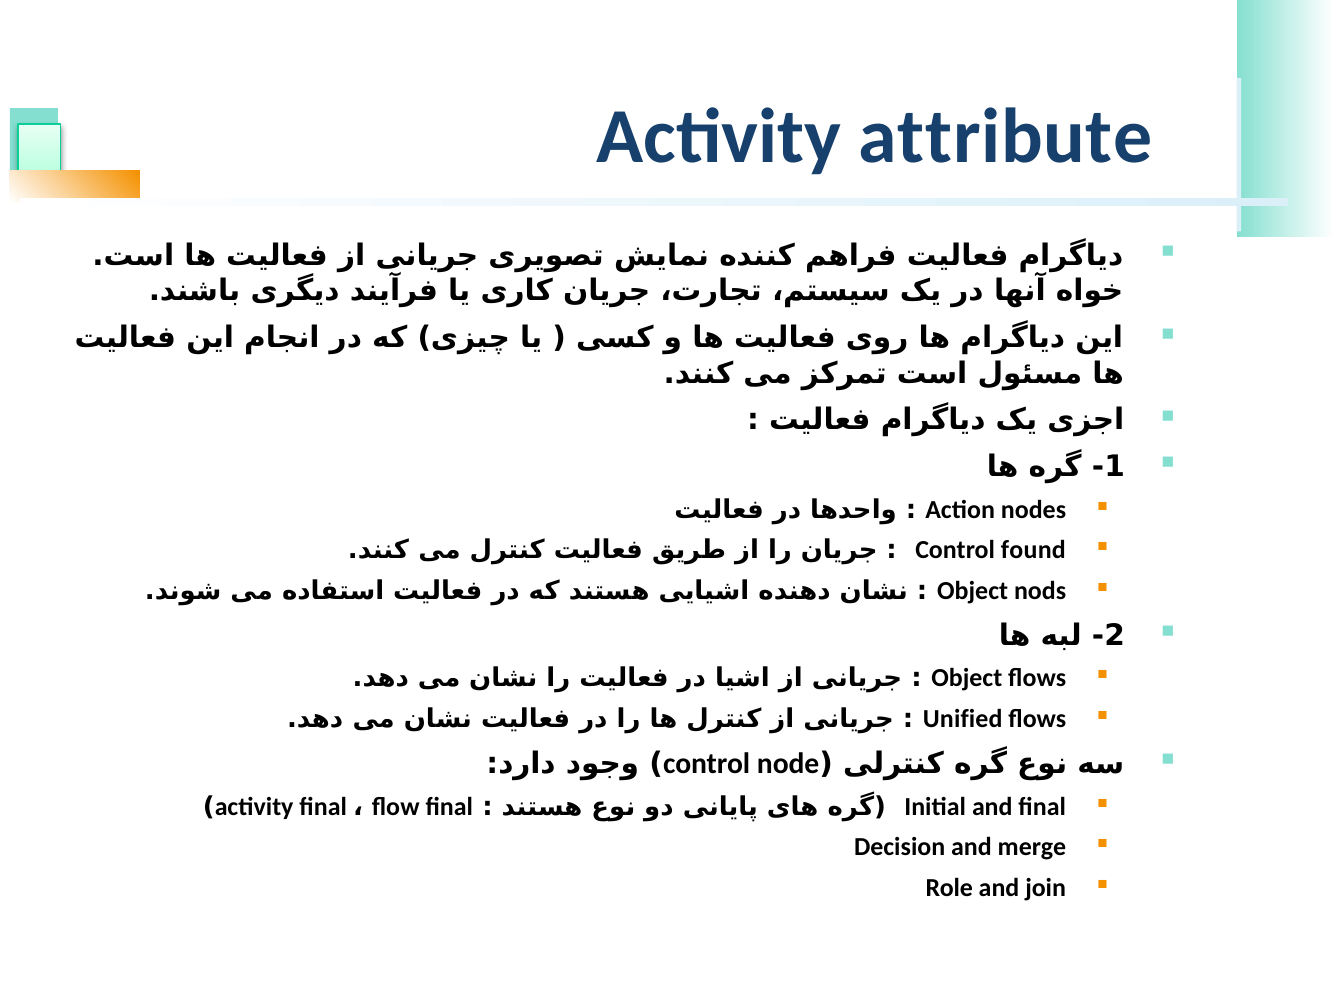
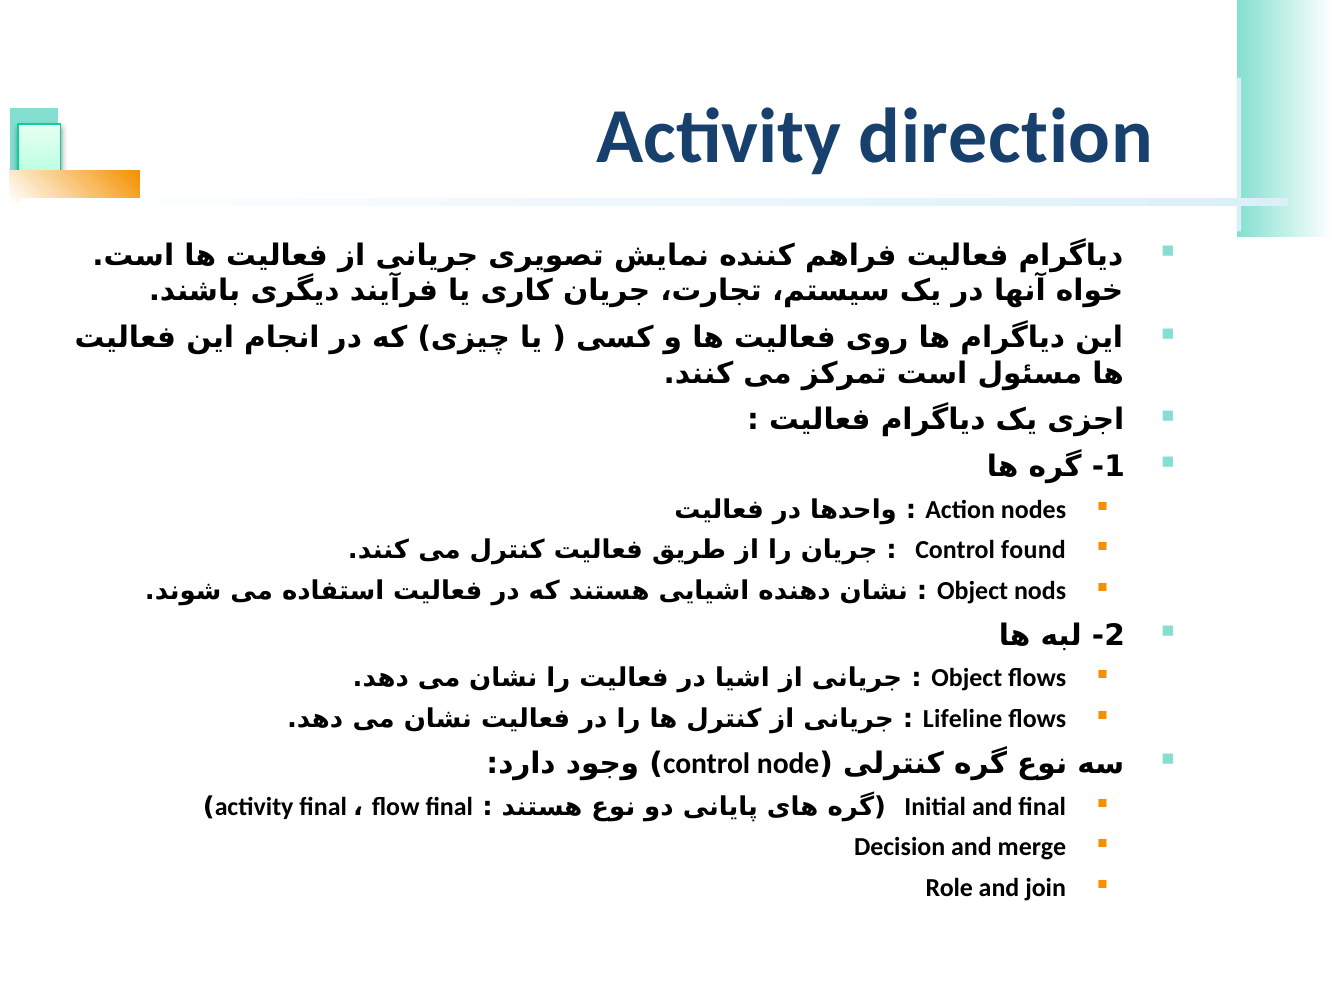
attribute: attribute -> direction
Unified: Unified -> Lifeline
